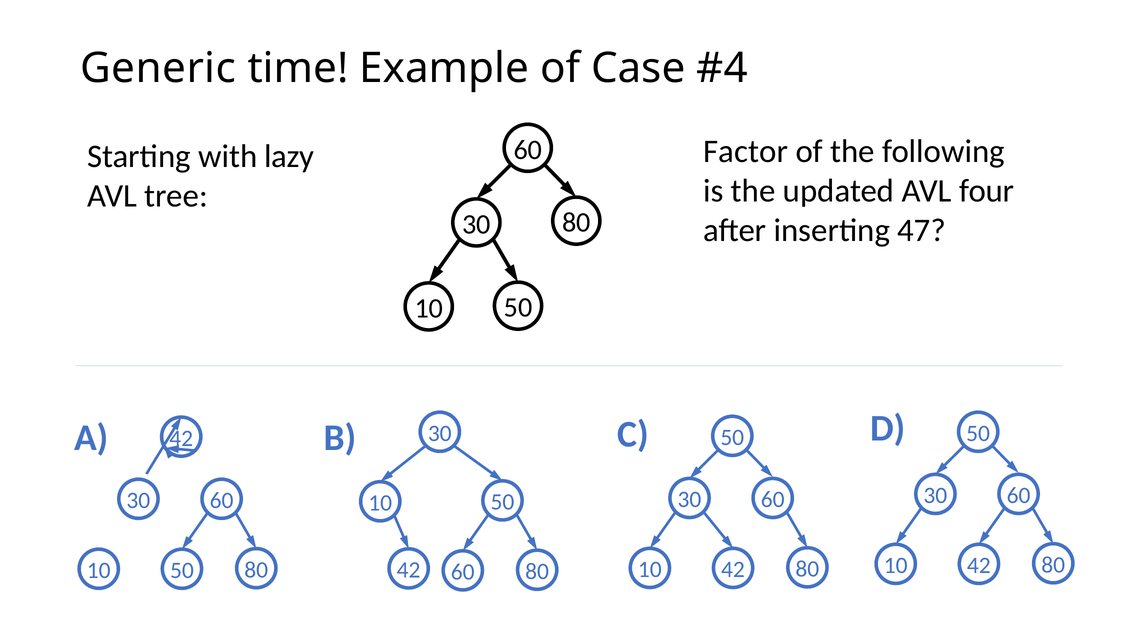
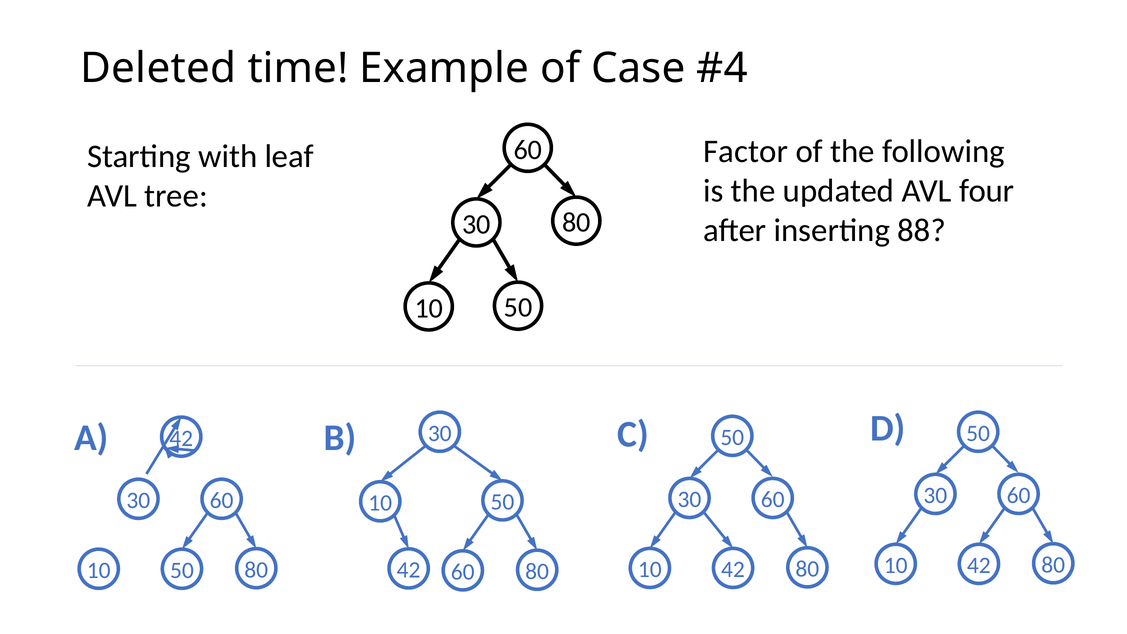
Generic: Generic -> Deleted
lazy: lazy -> leaf
47: 47 -> 88
